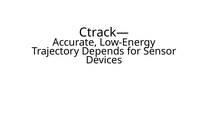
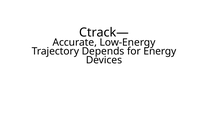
Sensor: Sensor -> Energy
